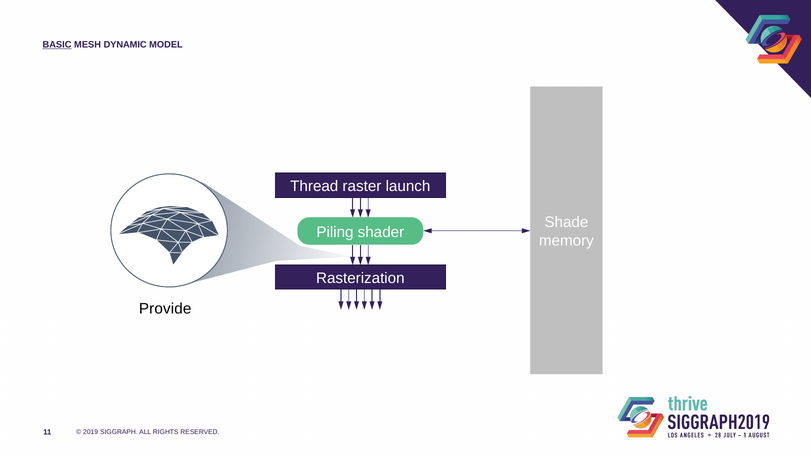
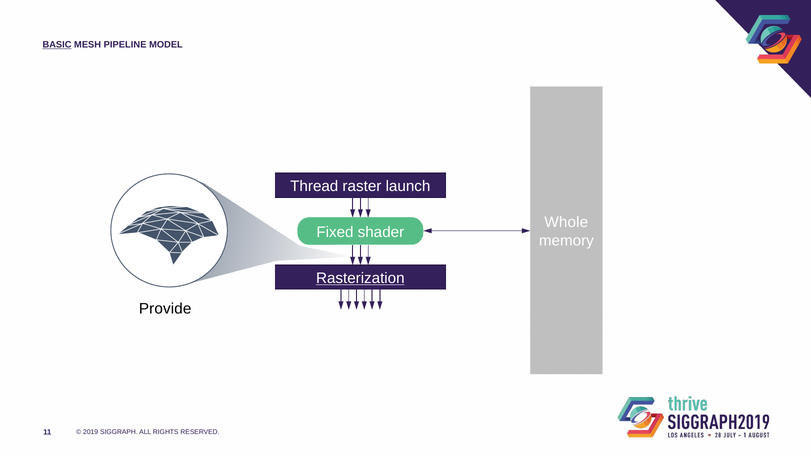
DYNAMIC: DYNAMIC -> PIPELINE
Shade: Shade -> Whole
Piling: Piling -> Fixed
Rasterization underline: none -> present
